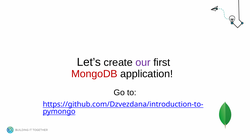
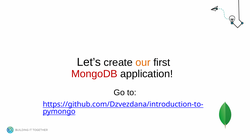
our colour: purple -> orange
